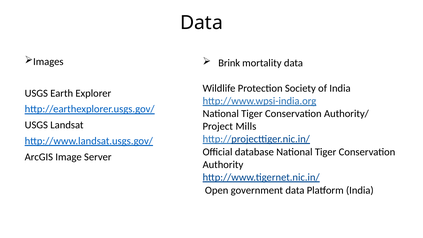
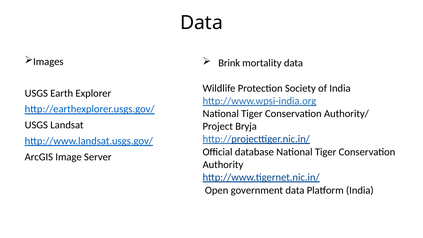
Mills: Mills -> Bryja
